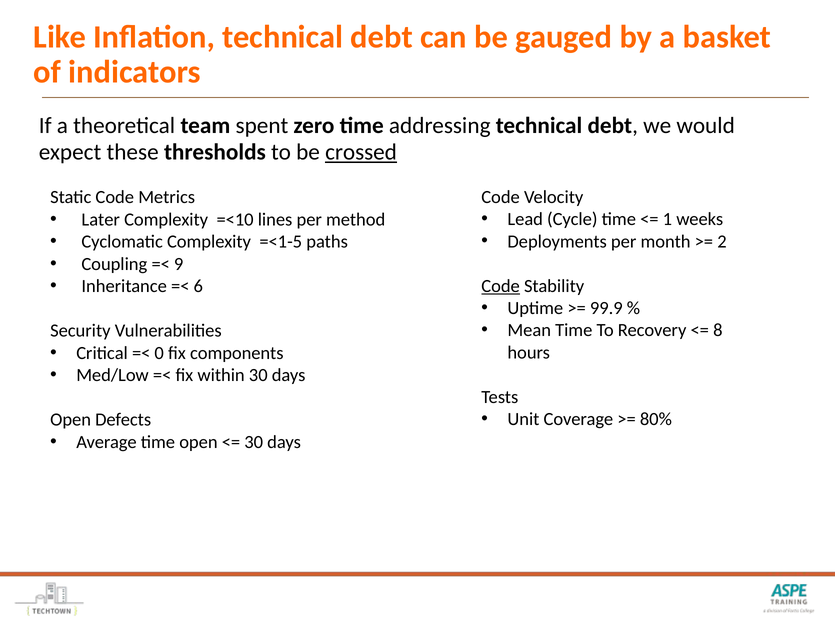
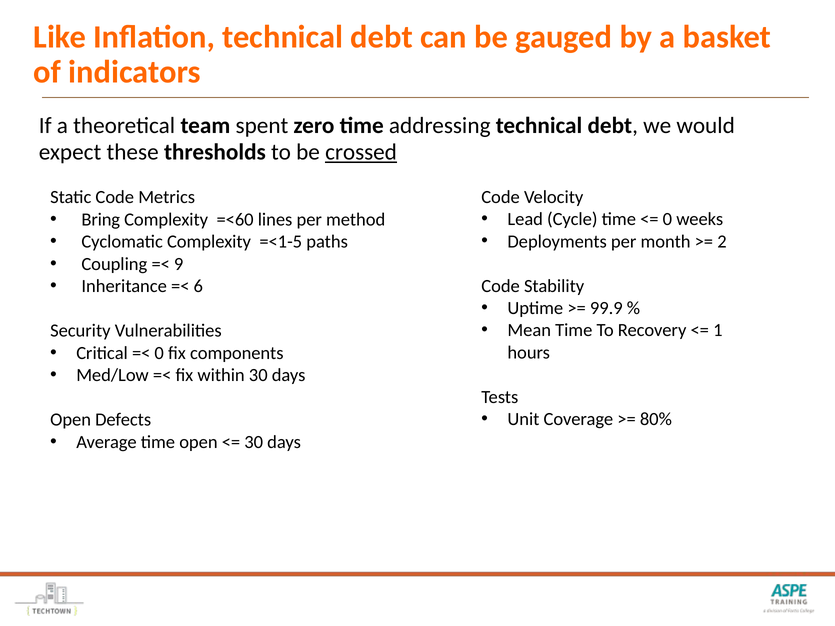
1 at (667, 219): 1 -> 0
Later: Later -> Bring
=<10: =<10 -> =<60
Code at (501, 286) underline: present -> none
8: 8 -> 1
